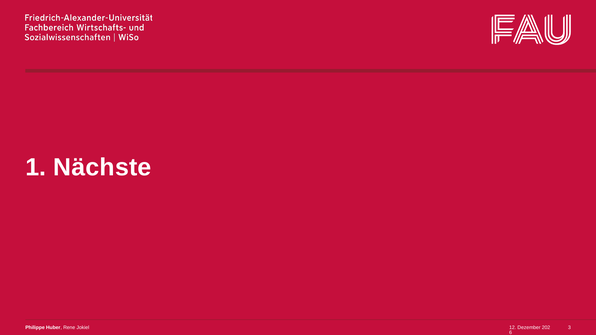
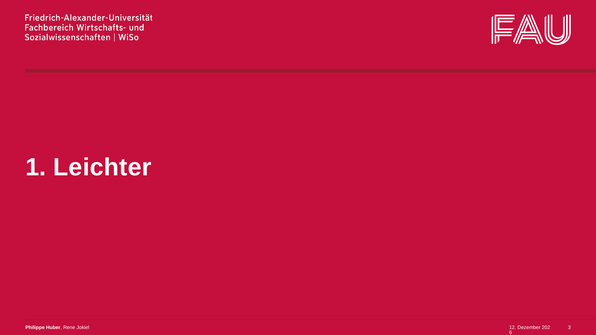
Nächste: Nächste -> Leichter
